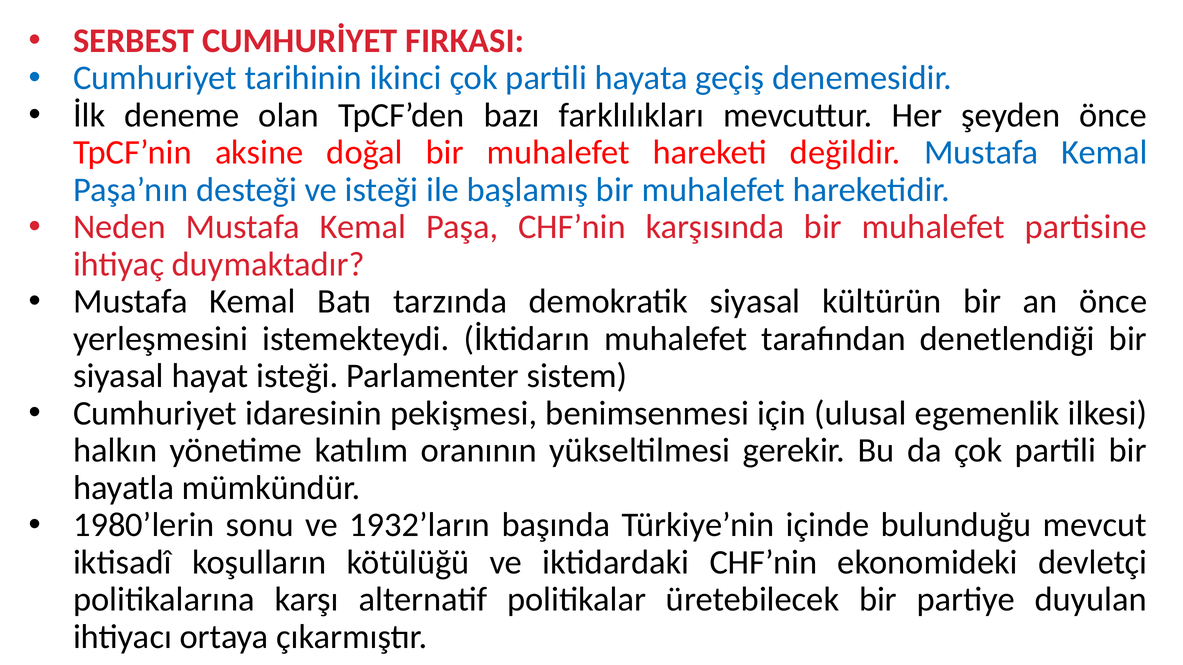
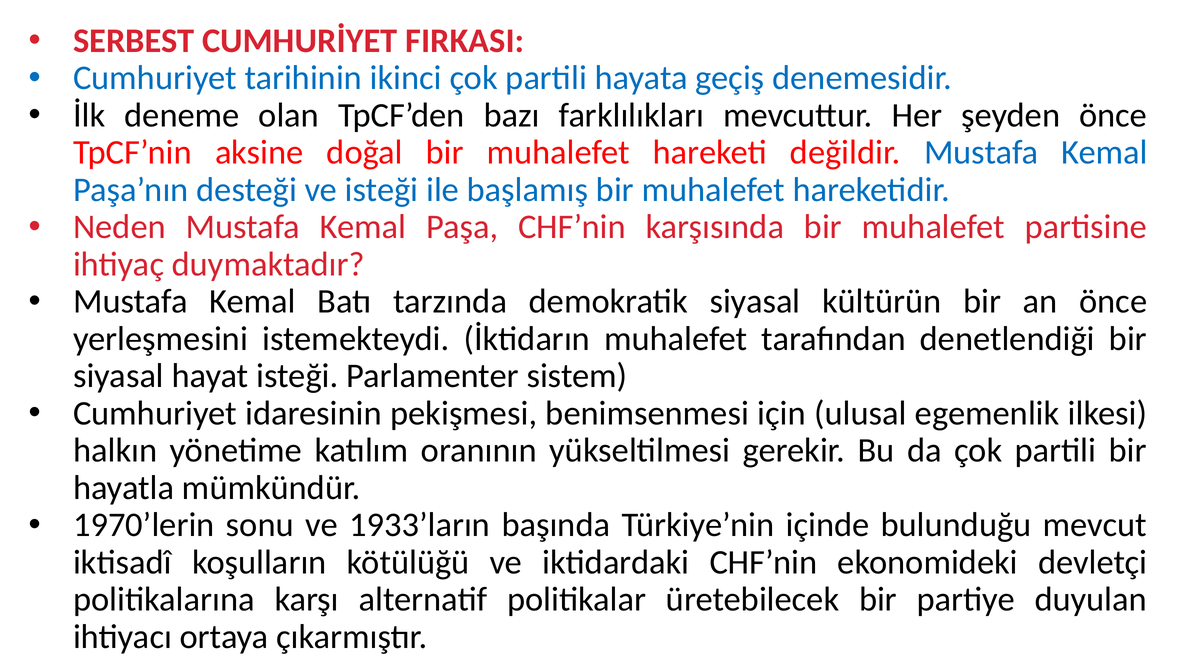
1980’lerin: 1980’lerin -> 1970’lerin
1932’ların: 1932’ların -> 1933’ların
